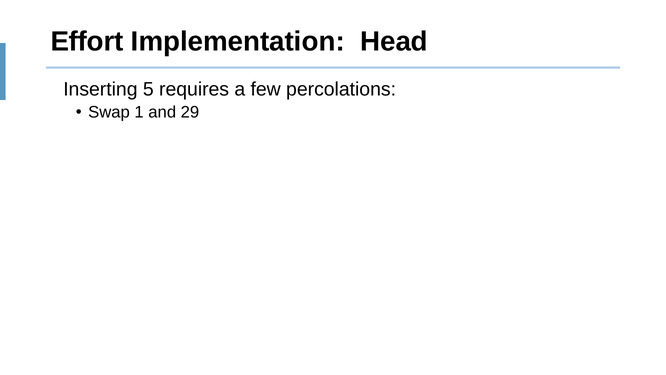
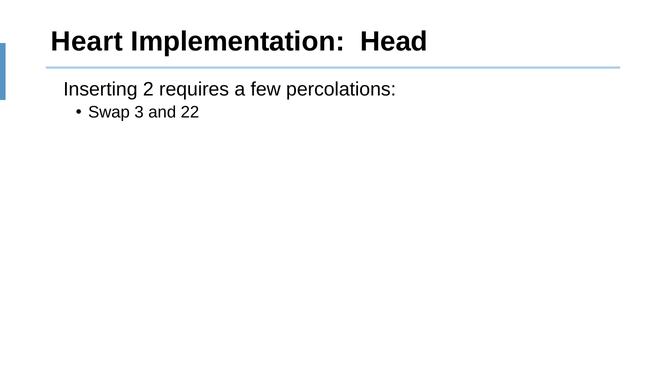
Effort: Effort -> Heart
5: 5 -> 2
1: 1 -> 3
29: 29 -> 22
